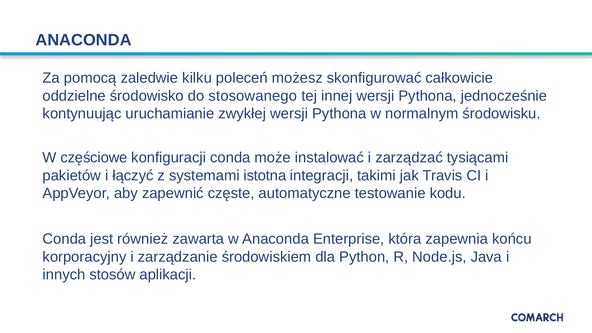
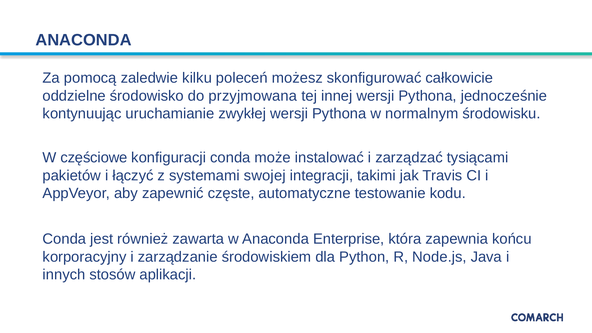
stosowanego: stosowanego -> przyjmowana
istotna: istotna -> swojej
